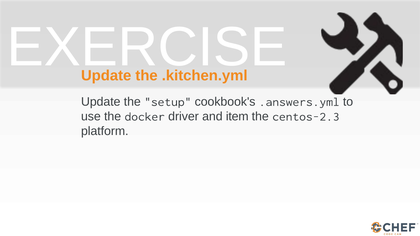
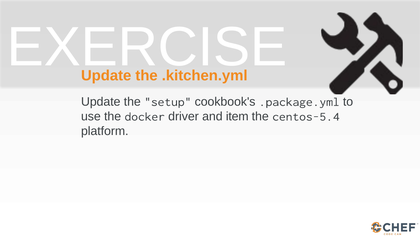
.answers.yml: .answers.yml -> .package.yml
centos-2.3: centos-2.3 -> centos-5.4
